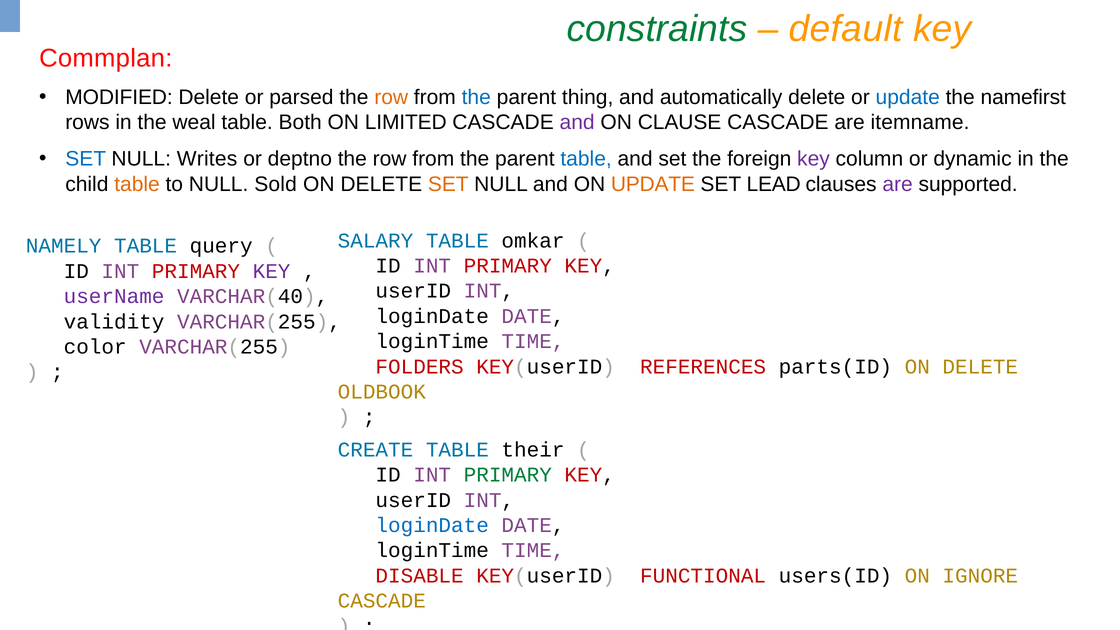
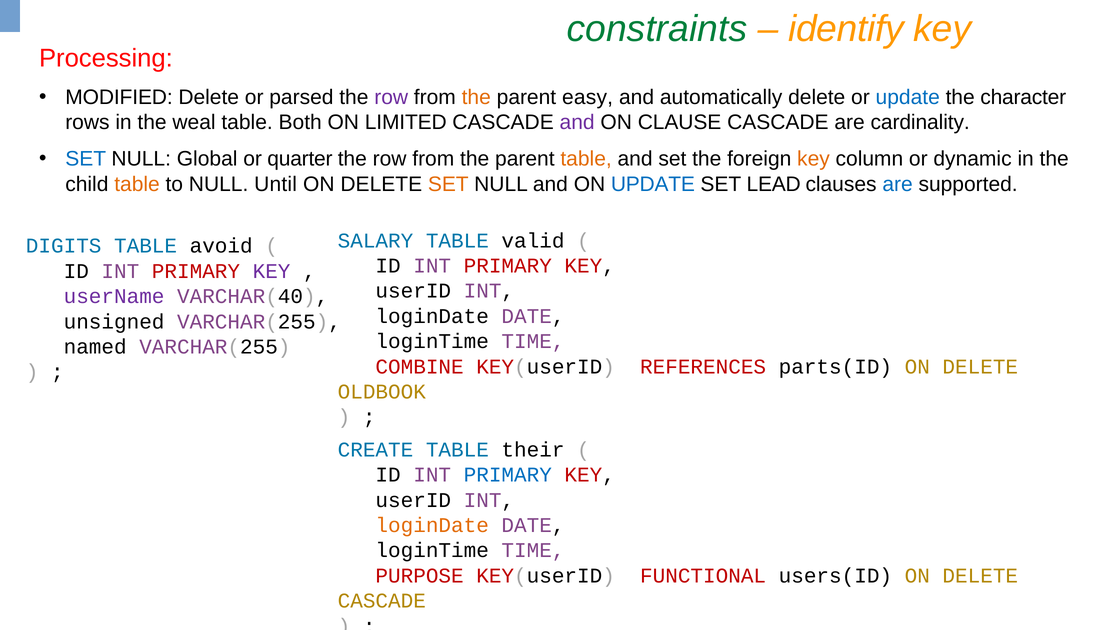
default: default -> identify
Commplan: Commplan -> Processing
row at (391, 97) colour: orange -> purple
the at (476, 97) colour: blue -> orange
thing: thing -> easy
namefirst: namefirst -> character
itemname: itemname -> cardinality
Writes: Writes -> Global
deptno: deptno -> quarter
table at (586, 159) colour: blue -> orange
key at (813, 159) colour: purple -> orange
Sold: Sold -> Until
UPDATE at (653, 184) colour: orange -> blue
are at (898, 184) colour: purple -> blue
omkar: omkar -> valid
NAMELY: NAMELY -> DIGITS
query: query -> avoid
validity: validity -> unsigned
color: color -> named
FOLDERS: FOLDERS -> COMBINE
PRIMARY at (508, 475) colour: green -> blue
loginDate at (432, 525) colour: blue -> orange
DISABLE: DISABLE -> PURPOSE
users(ID ON IGNORE: IGNORE -> DELETE
